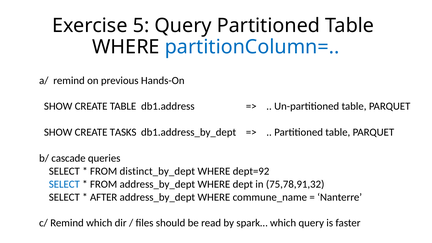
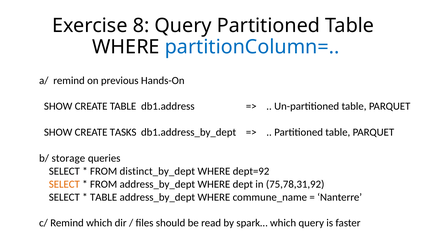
5: 5 -> 8
cascade: cascade -> storage
SELECT at (64, 184) colour: blue -> orange
75,78,91,32: 75,78,91,32 -> 75,78,31,92
AFTER at (104, 197): AFTER -> TABLE
